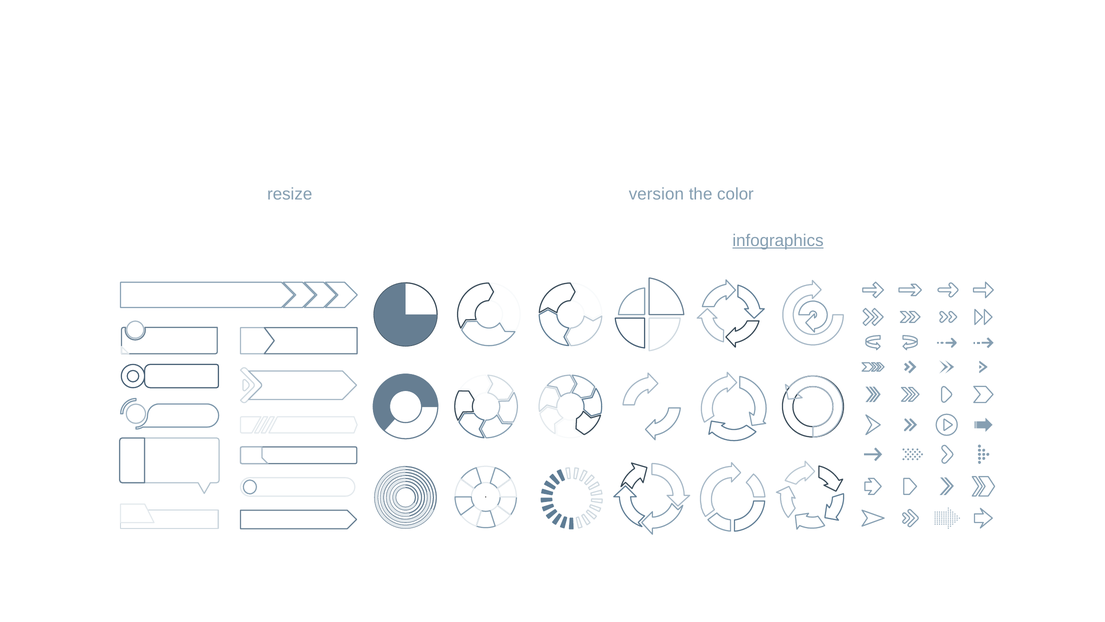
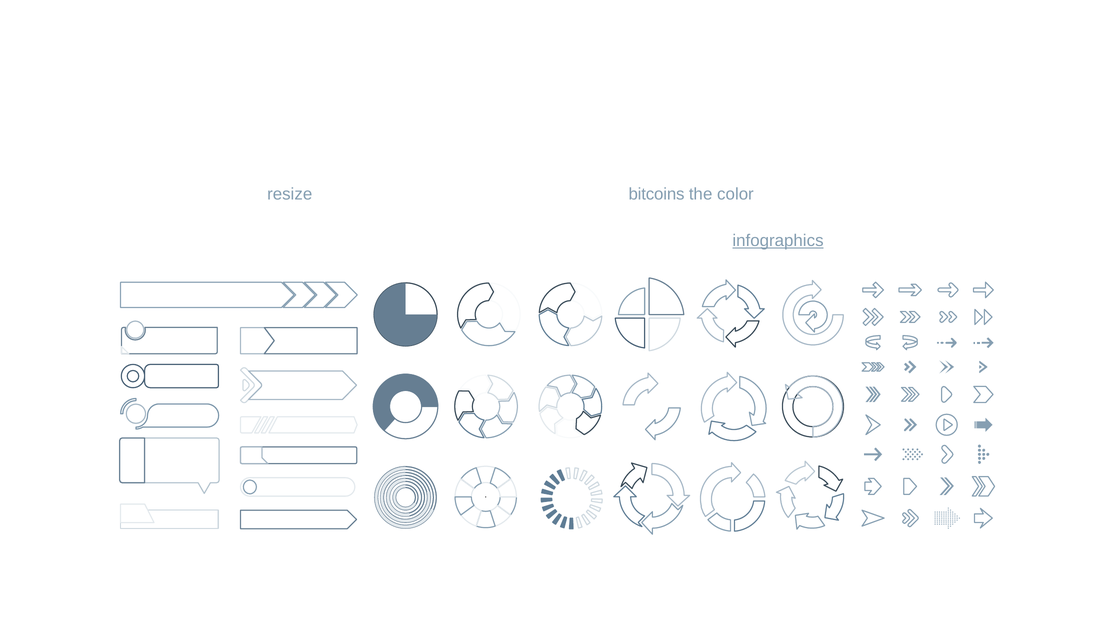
version: version -> bitcoins
